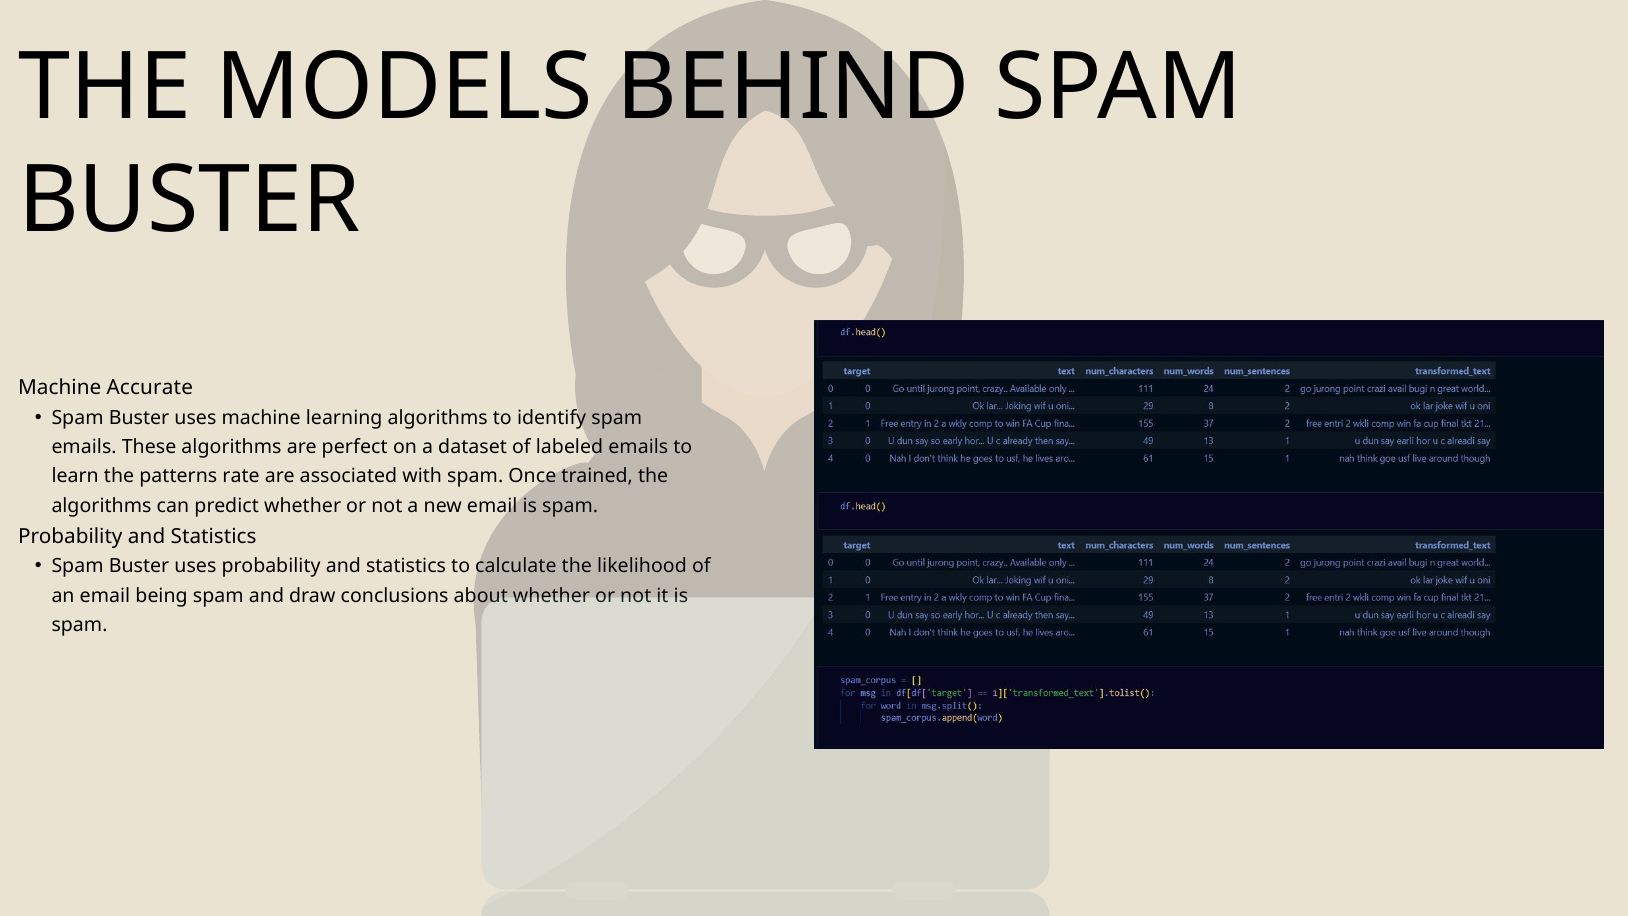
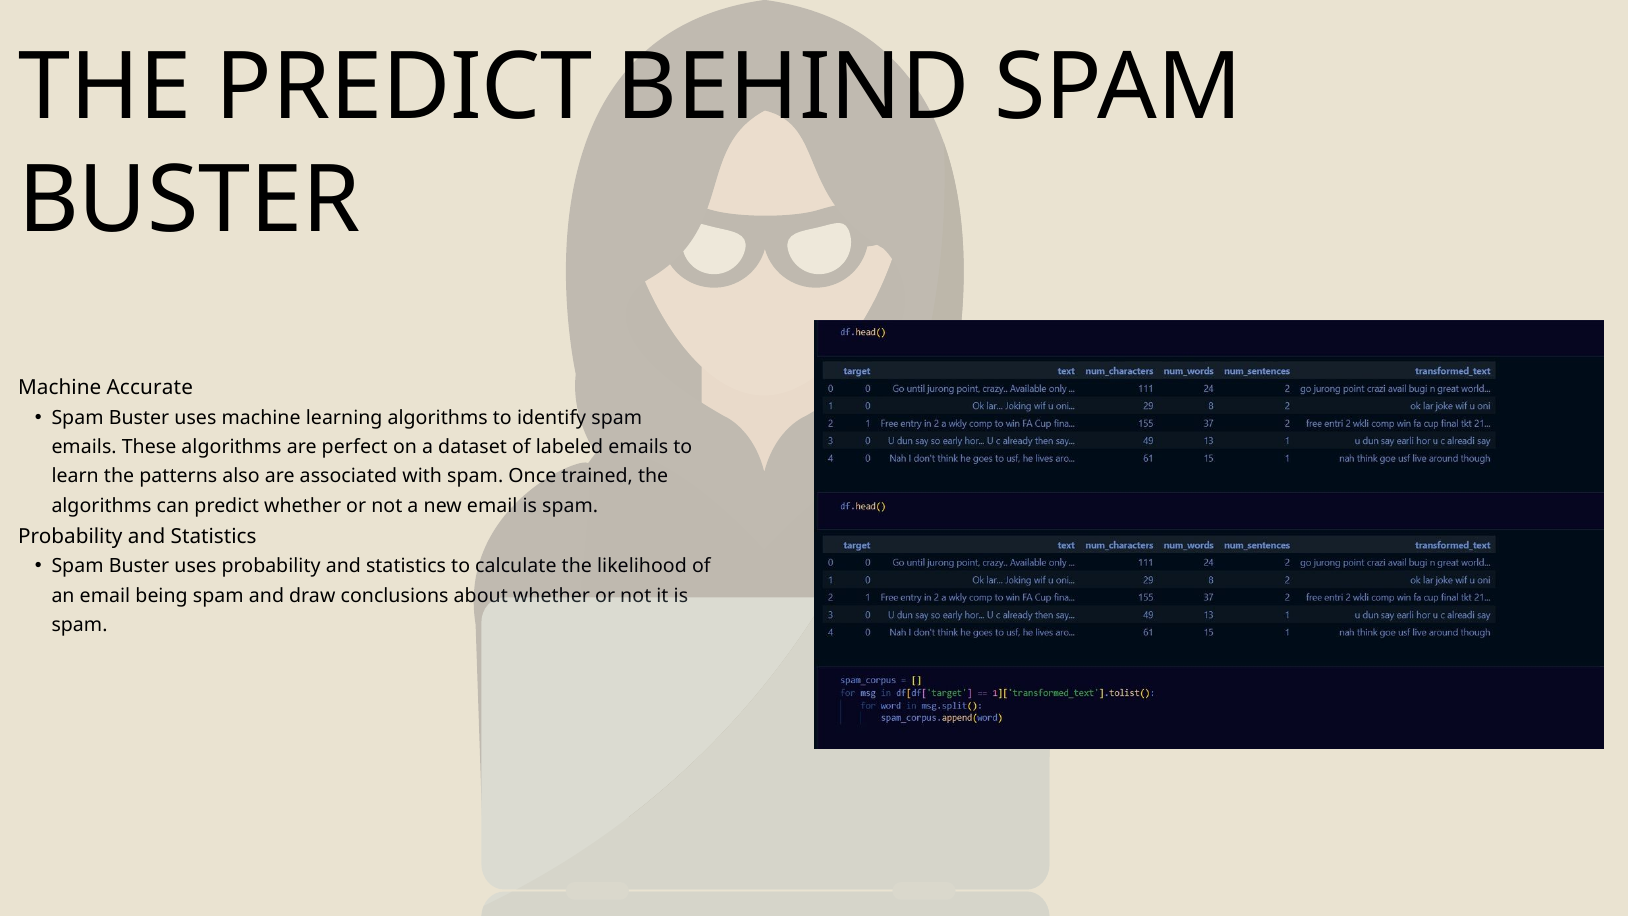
THE MODELS: MODELS -> PREDICT
rate: rate -> also
